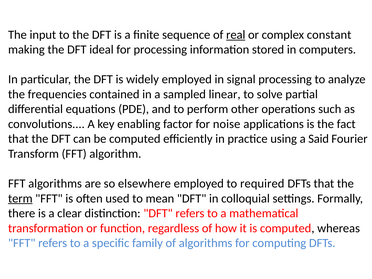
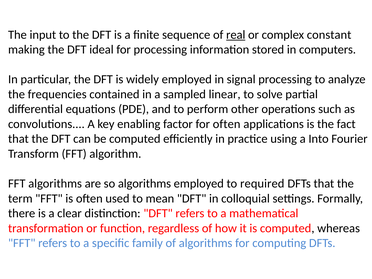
for noise: noise -> often
Said: Said -> Into
so elsewhere: elsewhere -> algorithms
term underline: present -> none
